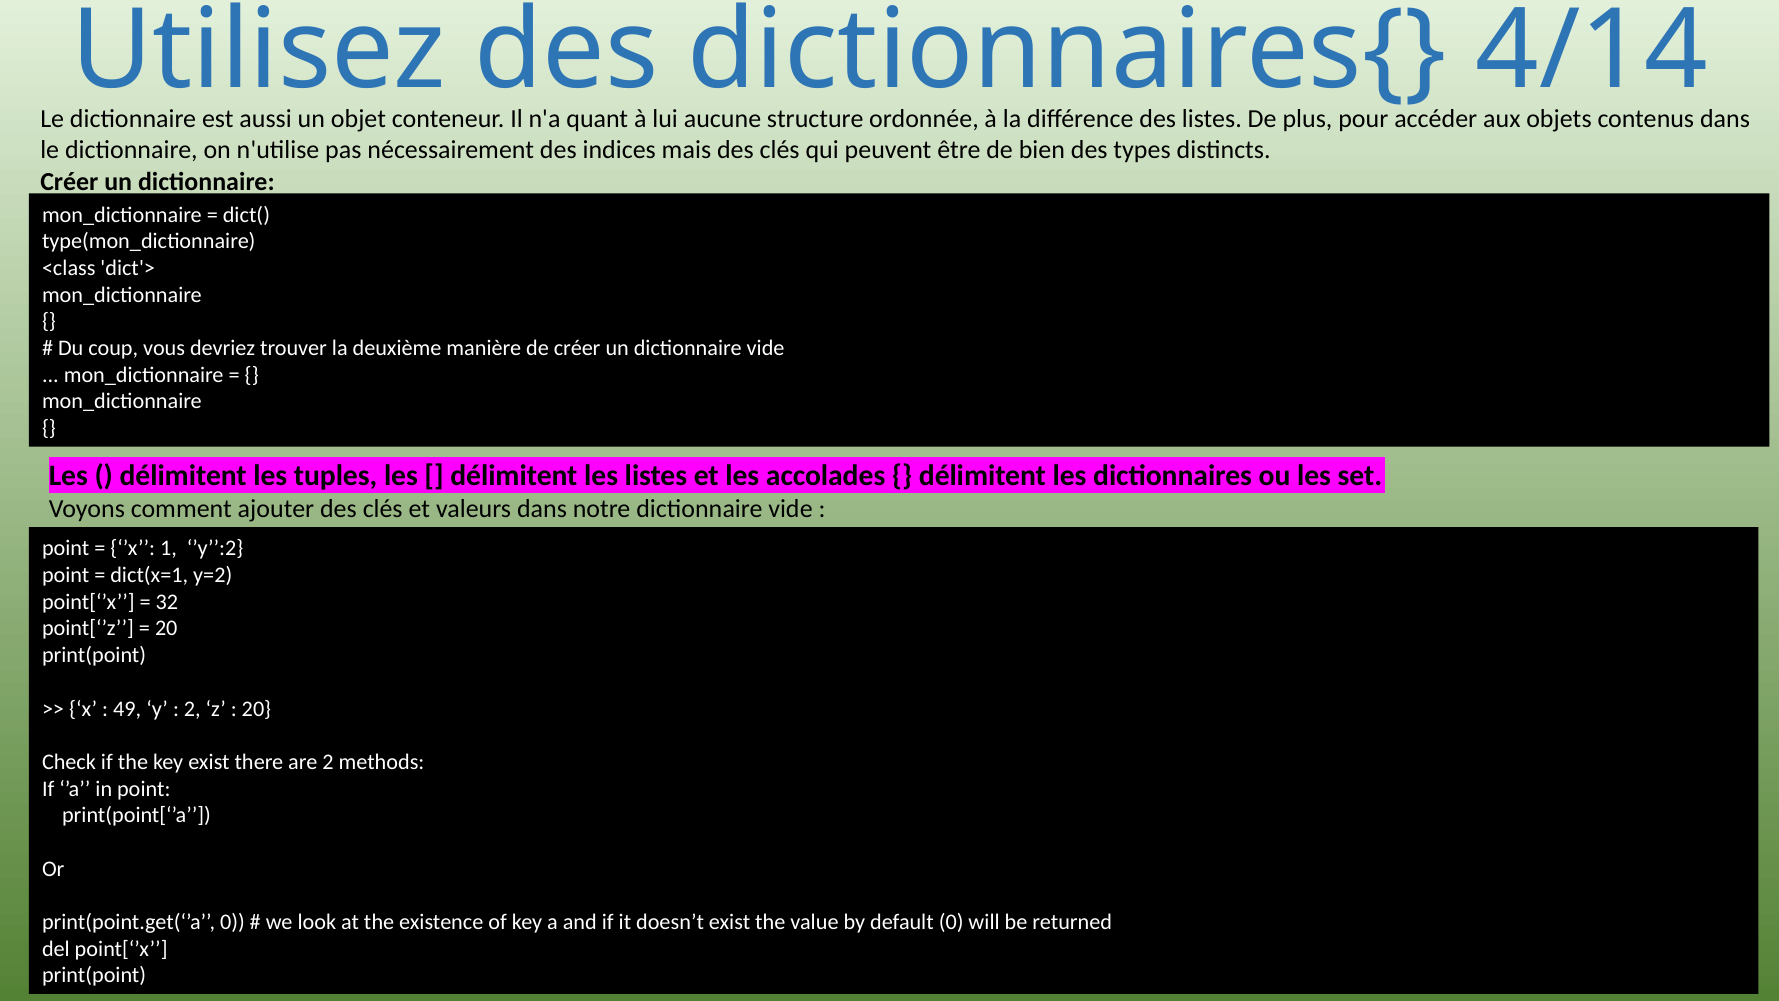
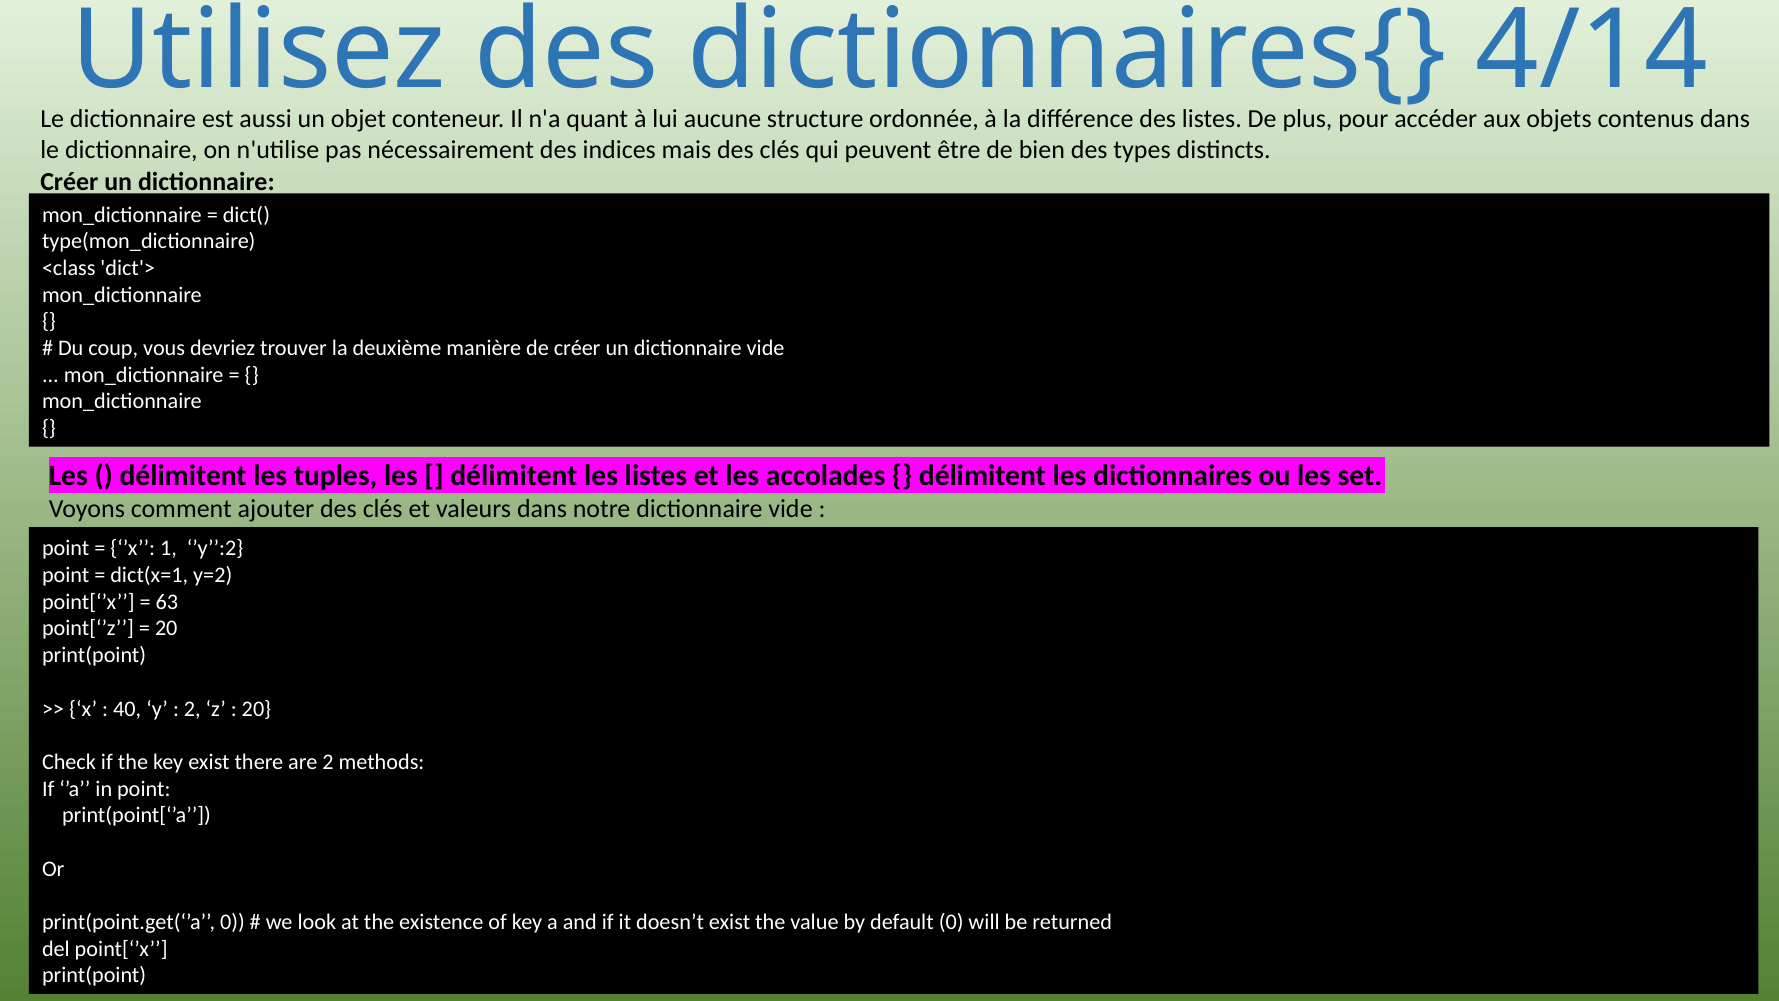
32: 32 -> 63
49: 49 -> 40
